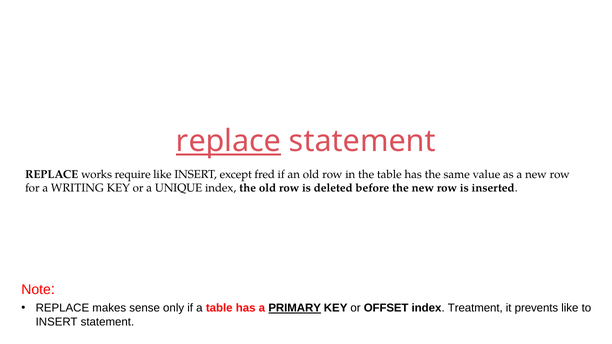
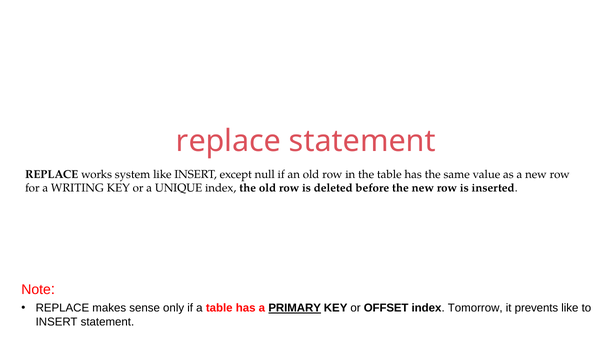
replace at (229, 141) underline: present -> none
require: require -> system
fred: fred -> null
Treatment: Treatment -> Tomorrow
